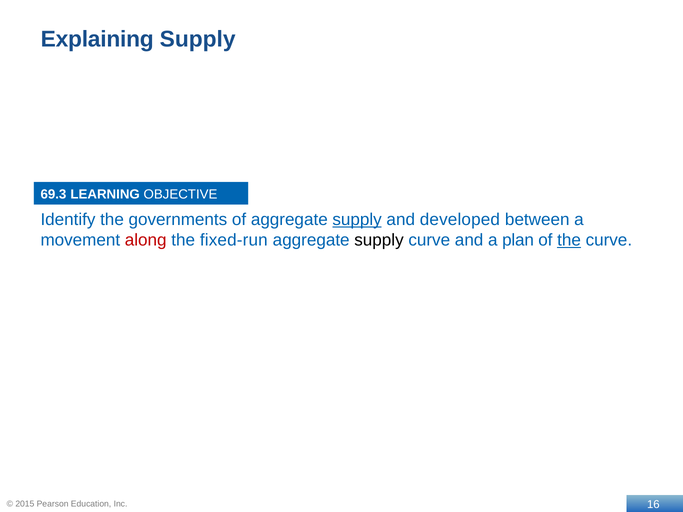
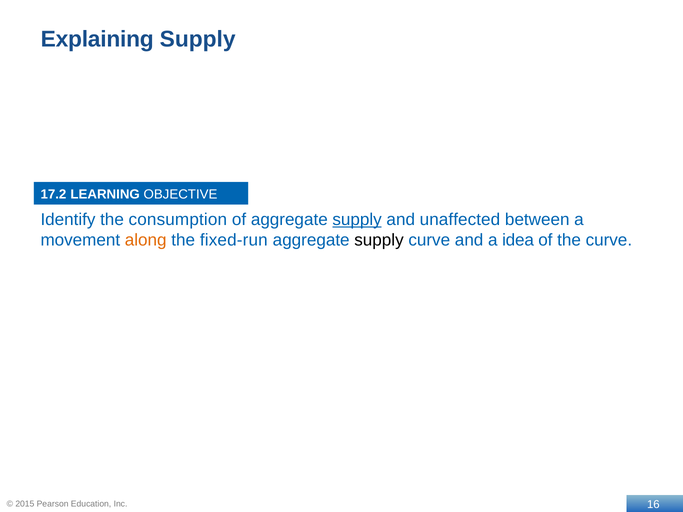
69.3: 69.3 -> 17.2
governments: governments -> consumption
developed: developed -> unaffected
along colour: red -> orange
plan: plan -> idea
the at (569, 240) underline: present -> none
